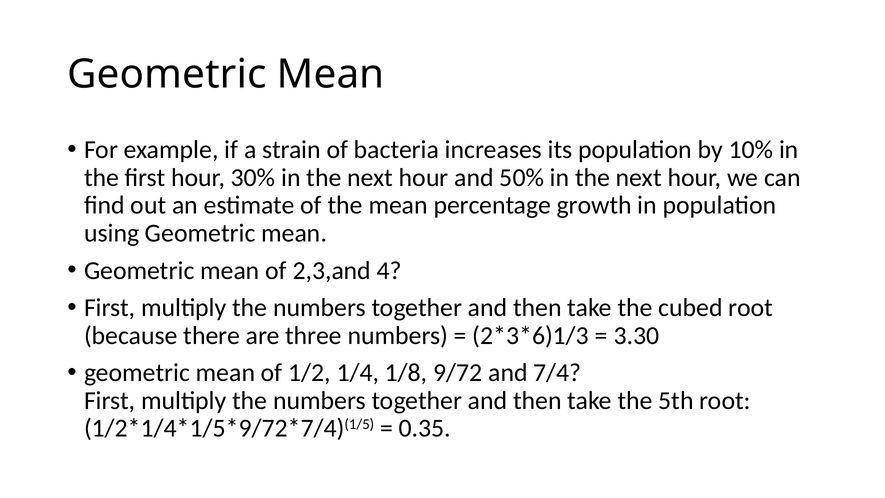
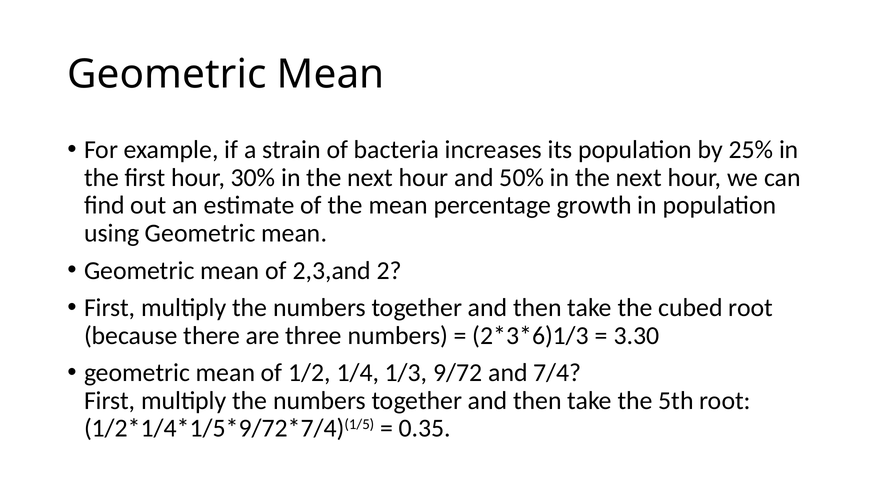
10%: 10% -> 25%
4: 4 -> 2
1/8: 1/8 -> 1/3
